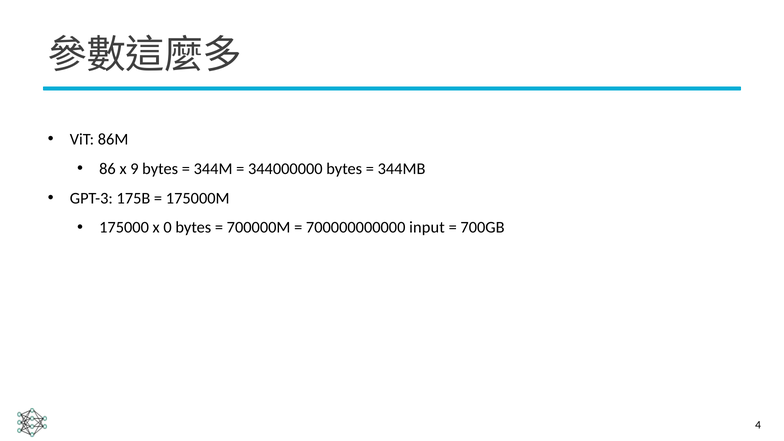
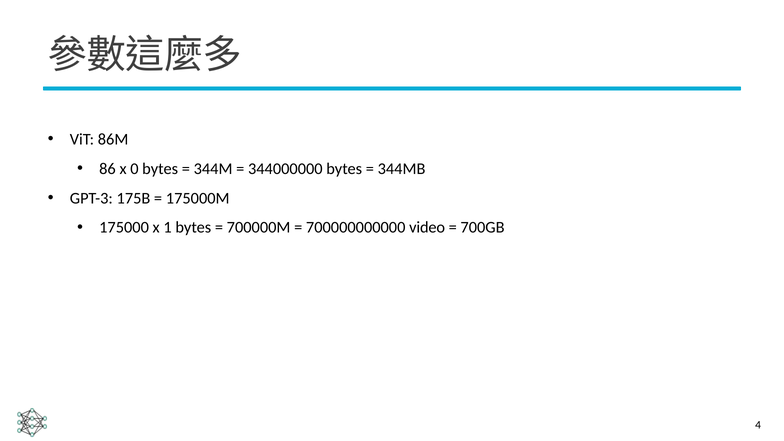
9: 9 -> 0
0: 0 -> 1
input: input -> video
